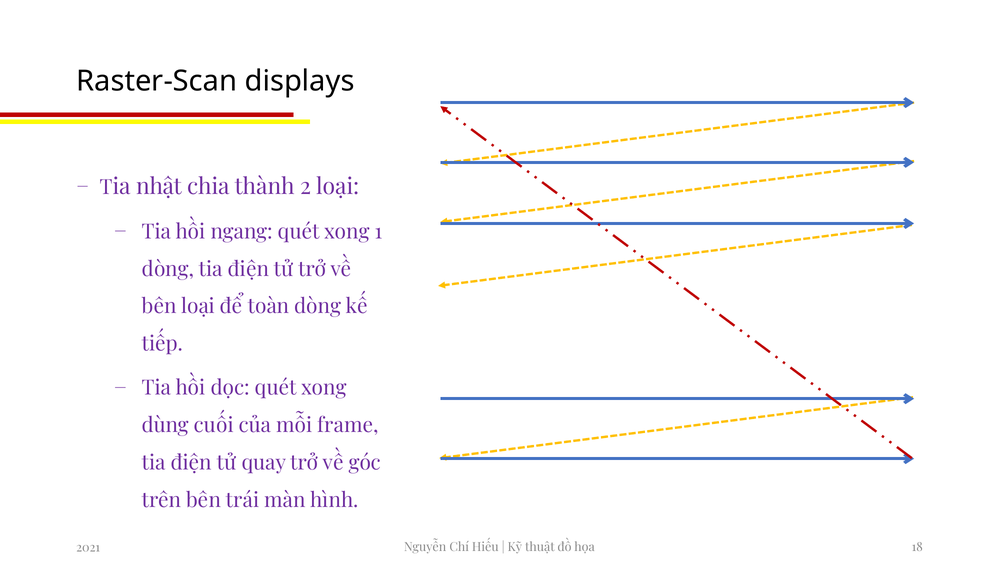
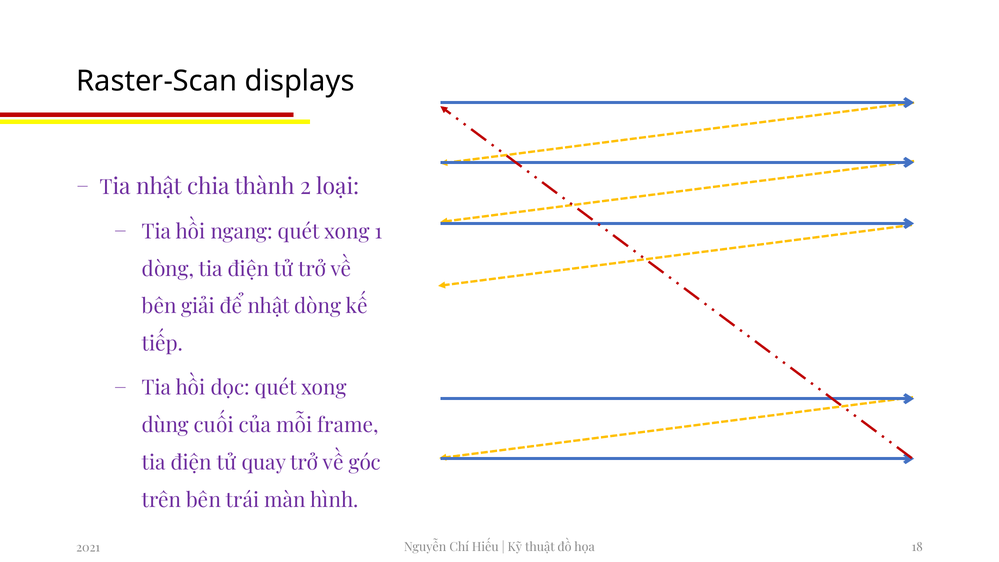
bên loại: loại -> giải
để toàn: toàn -> nhật
